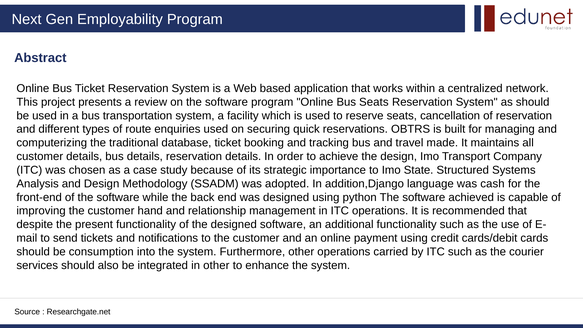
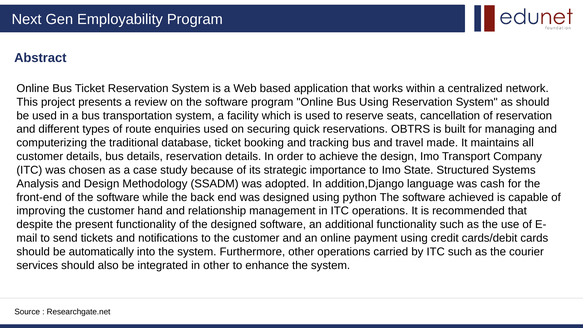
Bus Seats: Seats -> Using
consumption: consumption -> automatically
